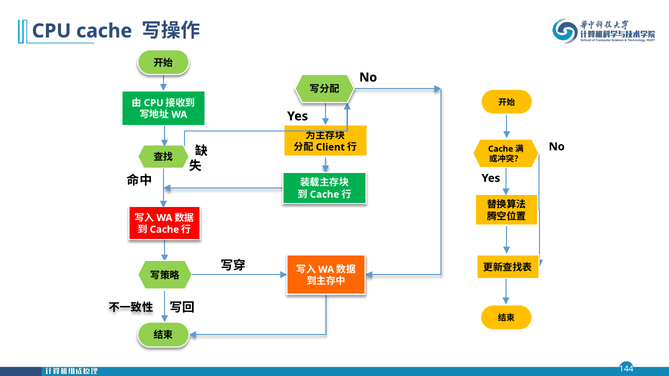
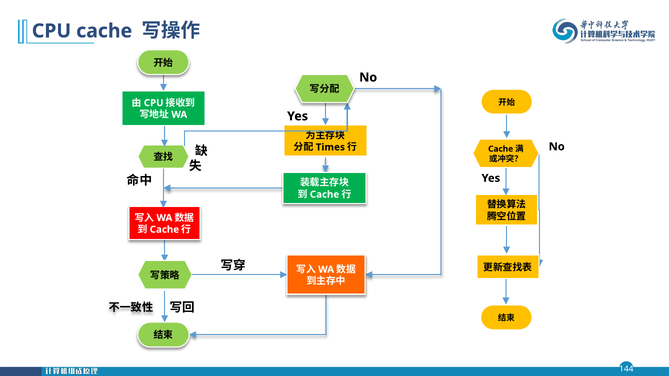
Client: Client -> Times
